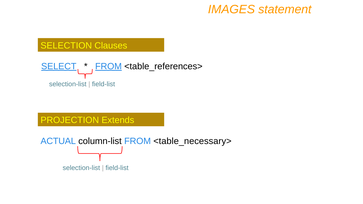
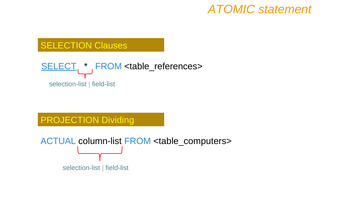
IMAGES: IMAGES -> ATOMIC
FROM at (108, 67) underline: present -> none
Extends: Extends -> Dividing
<table_necessary>: <table_necessary> -> <table_computers>
